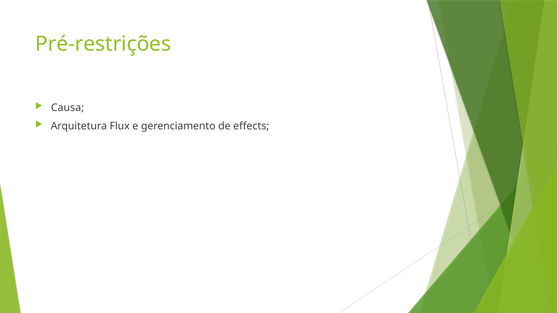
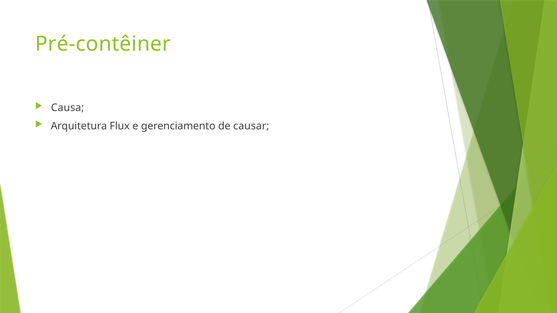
Pré-restrições: Pré-restrições -> Pré-contêiner
effects: effects -> causar
